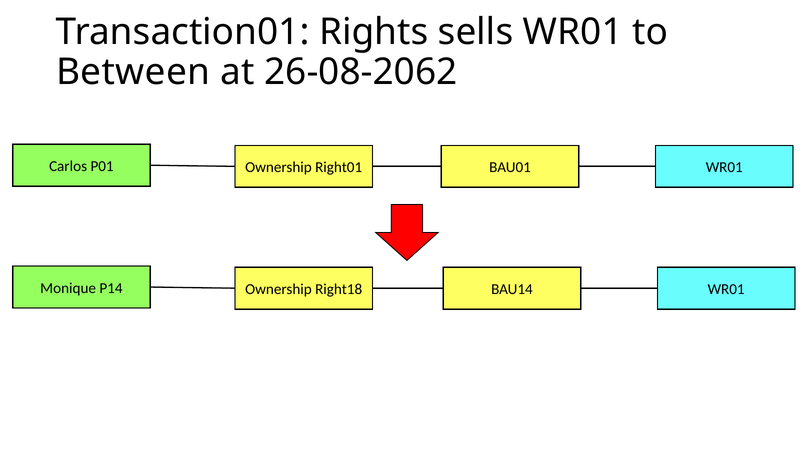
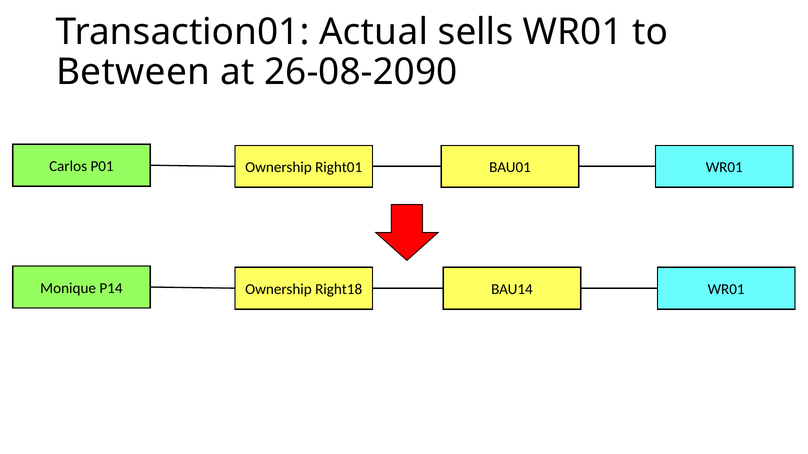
Rights: Rights -> Actual
26-08-2062: 26-08-2062 -> 26-08-2090
